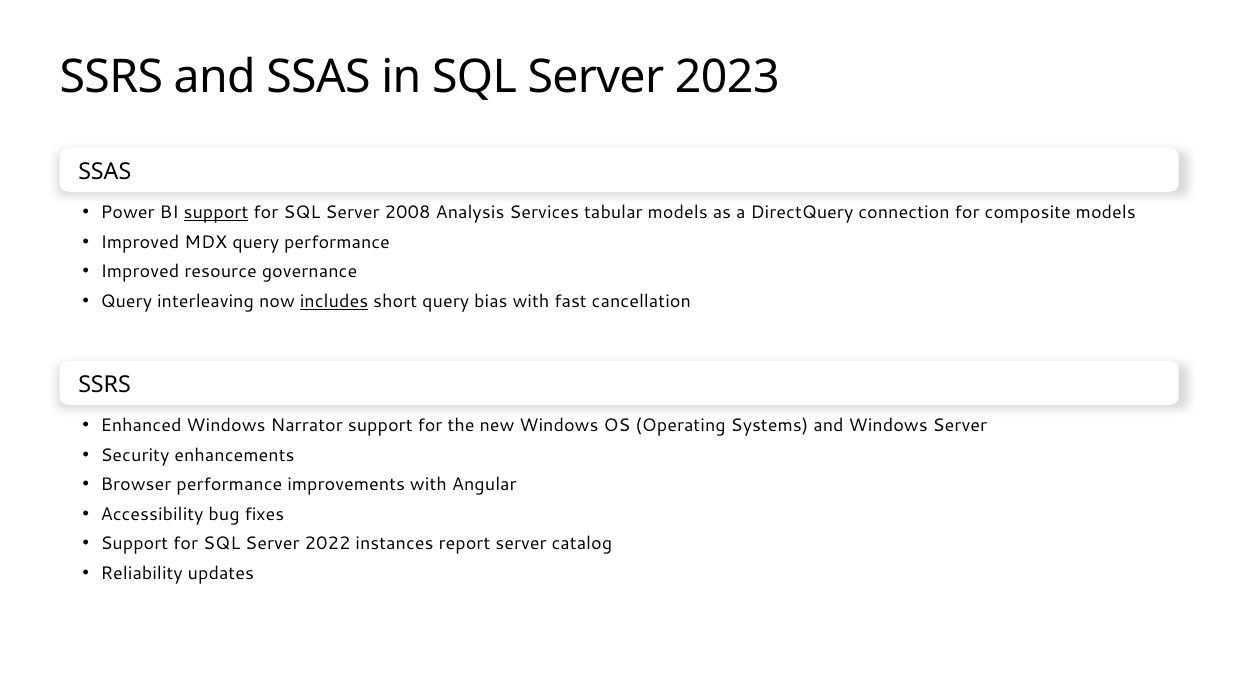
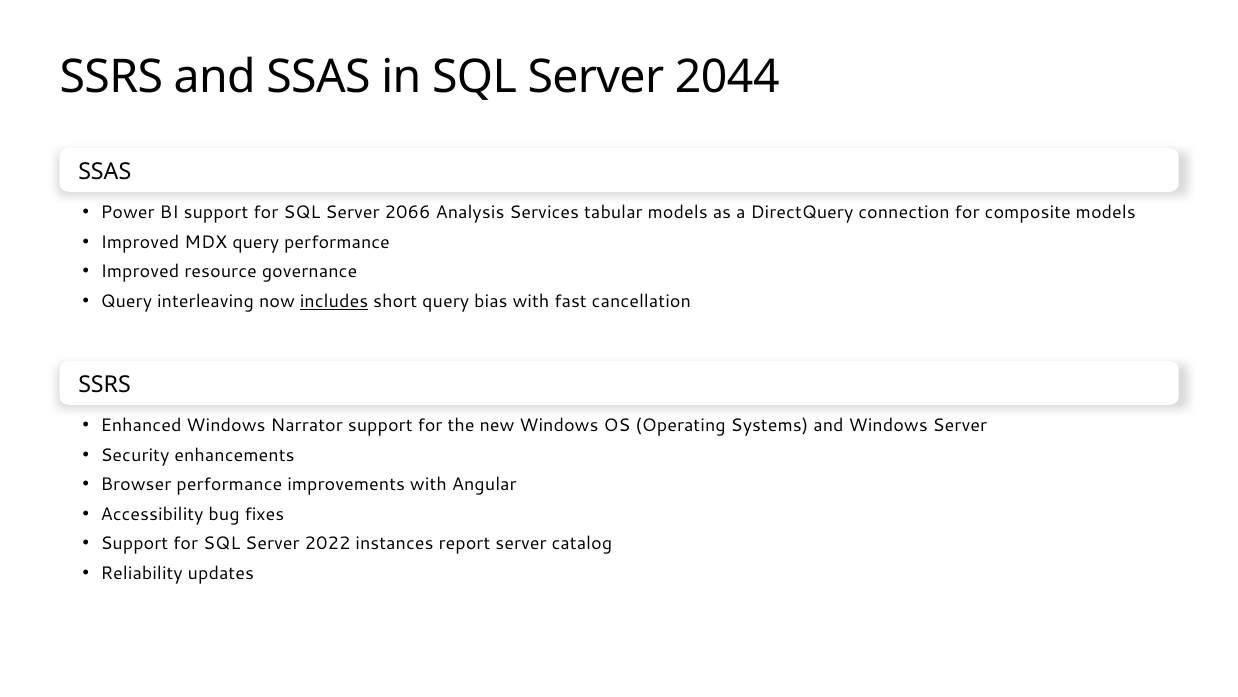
2023: 2023 -> 2044
support at (216, 213) underline: present -> none
2008: 2008 -> 2066
